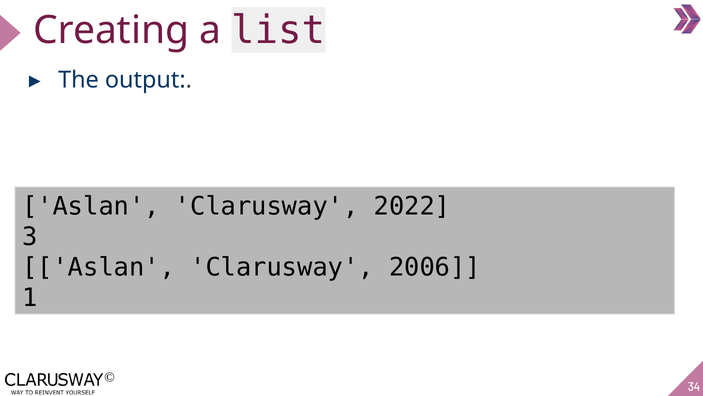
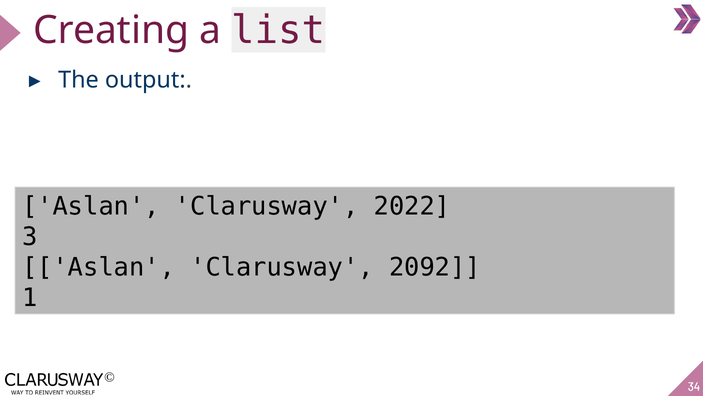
2006: 2006 -> 2092
